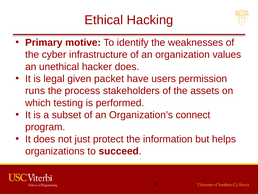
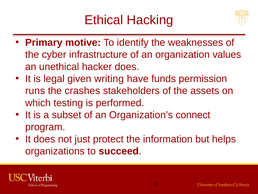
packet: packet -> writing
users: users -> funds
process: process -> crashes
